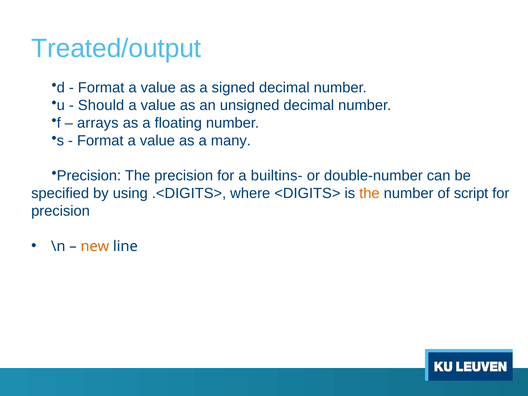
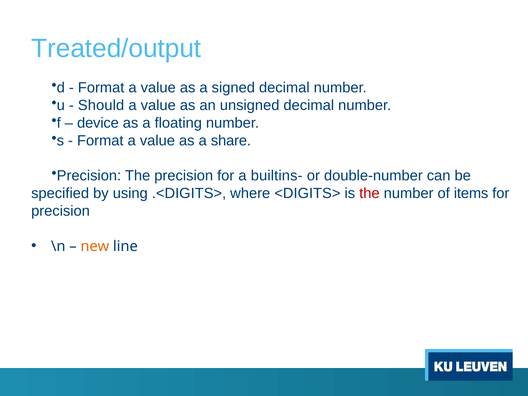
arrays: arrays -> device
many: many -> share
the at (369, 193) colour: orange -> red
script: script -> items
